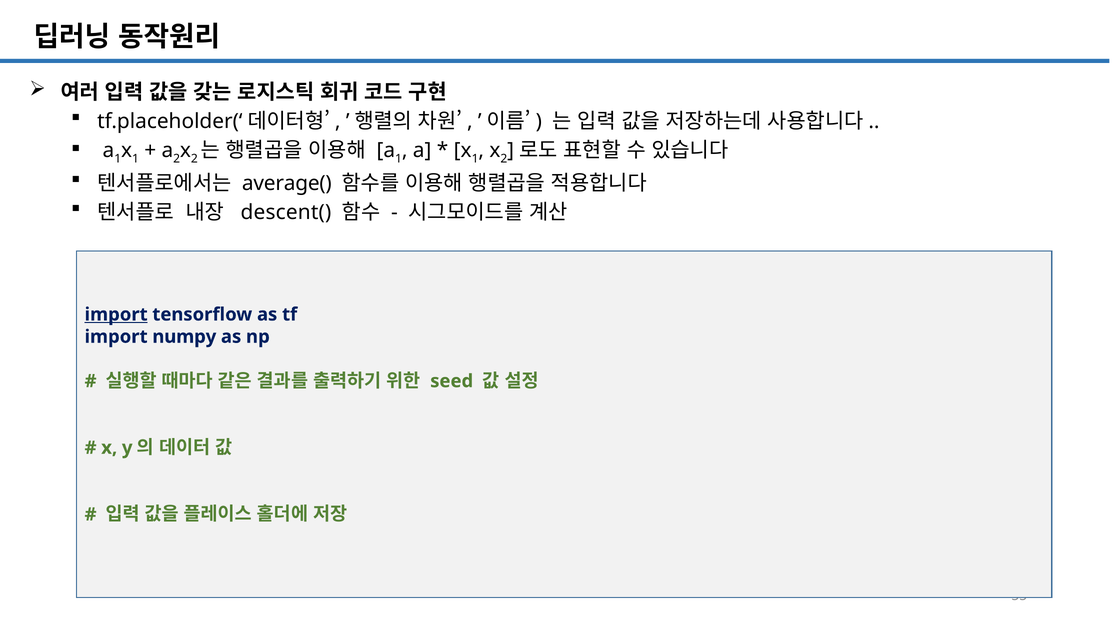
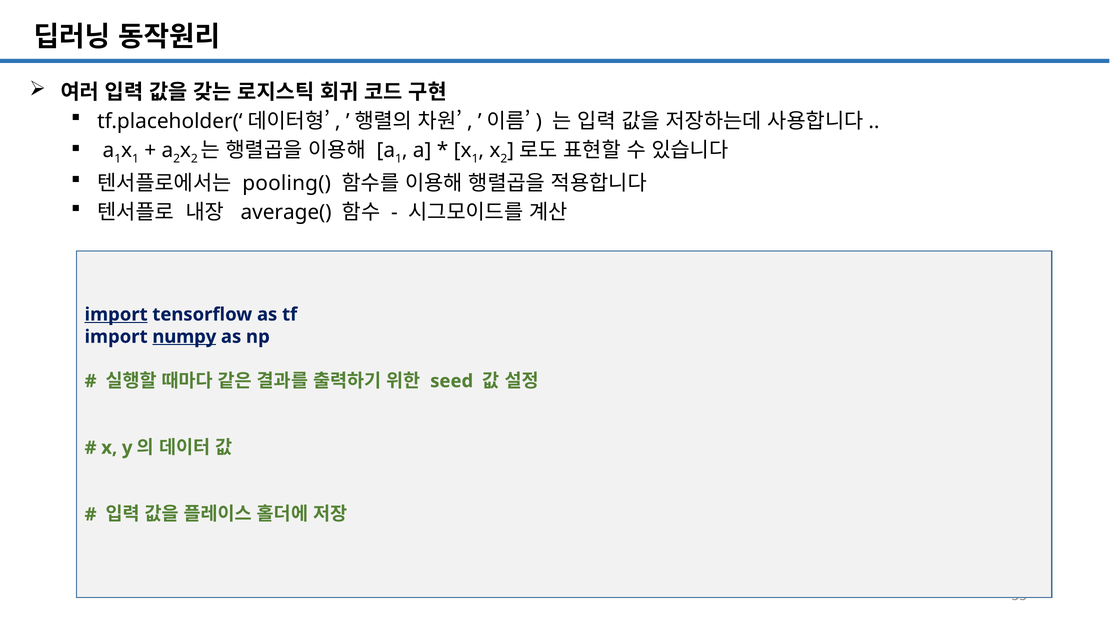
average(: average( -> pooling(
descent(: descent( -> average(
numpy underline: none -> present
